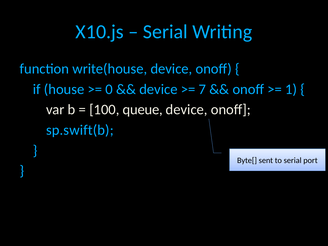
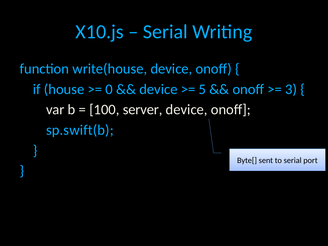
7: 7 -> 5
1: 1 -> 3
queue: queue -> server
